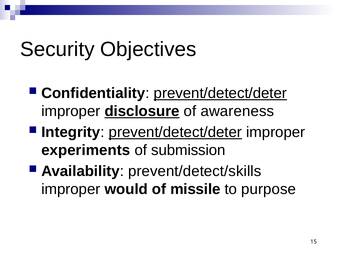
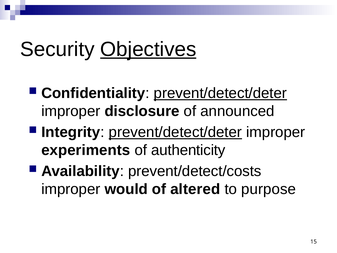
Objectives underline: none -> present
disclosure underline: present -> none
awareness: awareness -> announced
submission: submission -> authenticity
prevent/detect/skills: prevent/detect/skills -> prevent/detect/costs
missile: missile -> altered
